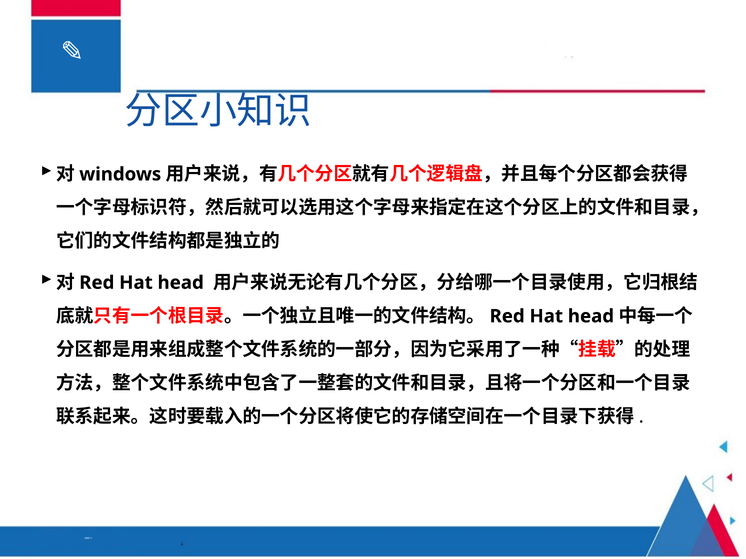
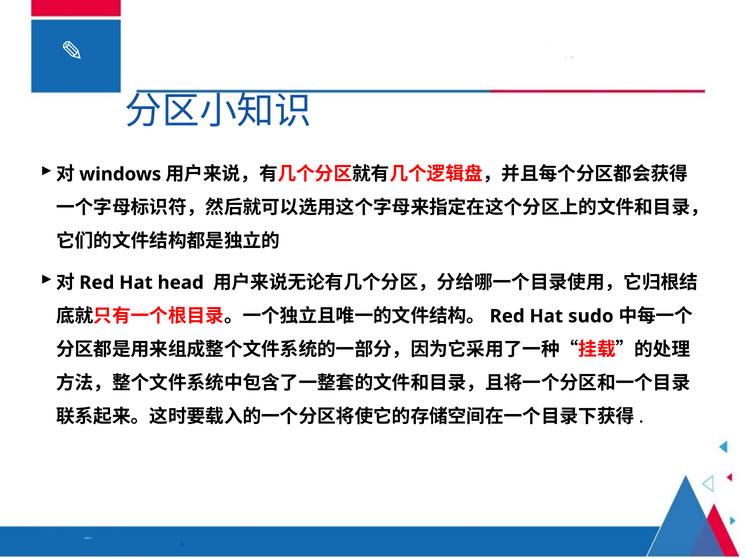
head at (591, 316): head -> sudo
